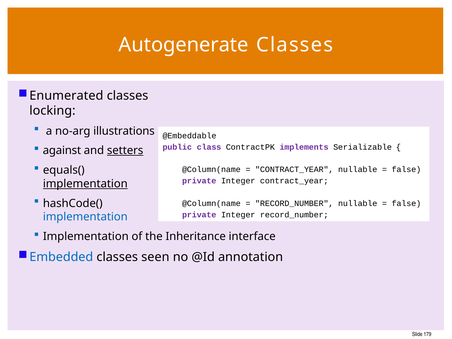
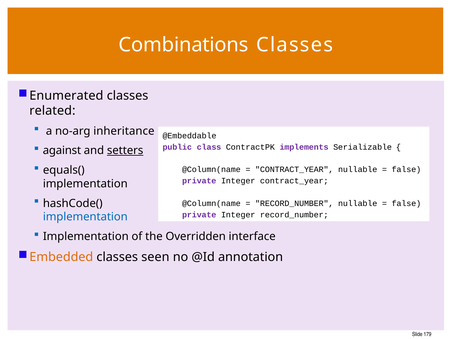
Autogenerate: Autogenerate -> Combinations
locking: locking -> related
illustrations: illustrations -> inheritance
implementation at (85, 184) underline: present -> none
Inheritance: Inheritance -> Overridden
Embedded colour: blue -> orange
